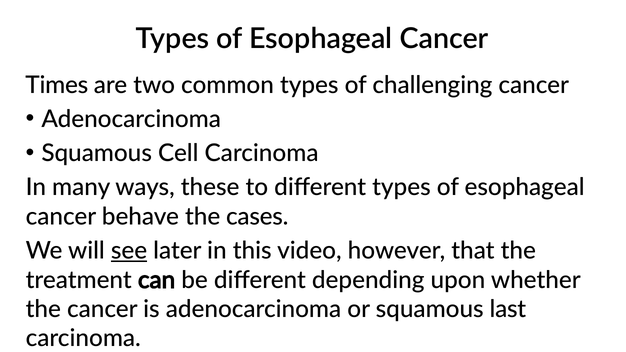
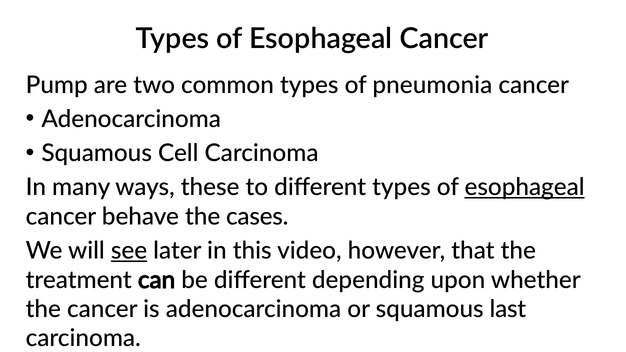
Times: Times -> Pump
challenging: challenging -> pneumonia
esophageal at (525, 188) underline: none -> present
